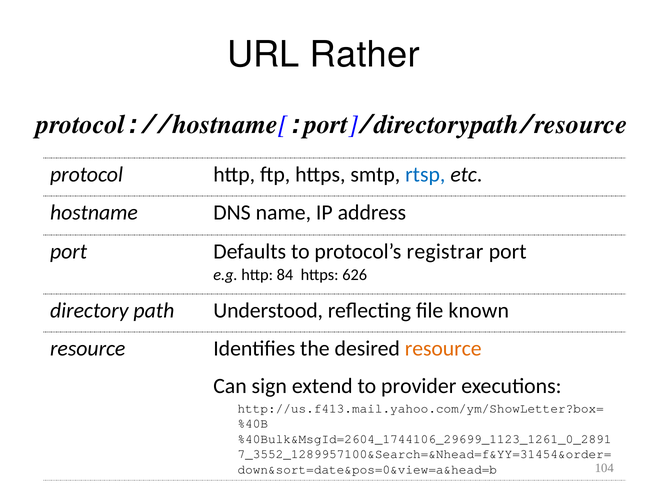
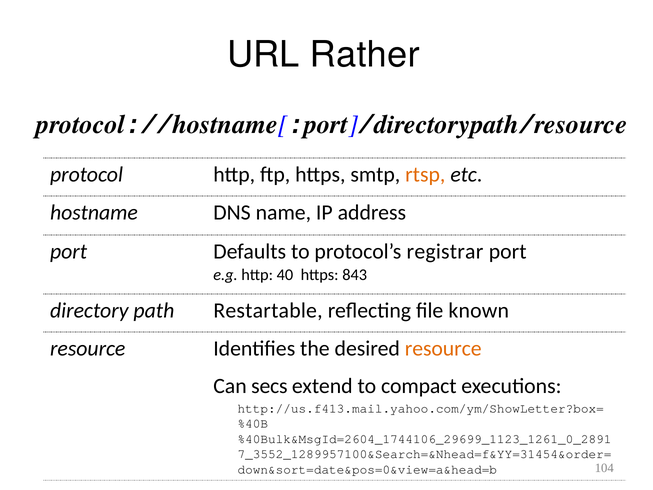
rtsp colour: blue -> orange
84: 84 -> 40
626: 626 -> 843
Understood: Understood -> Restartable
sign: sign -> secs
provider: provider -> compact
